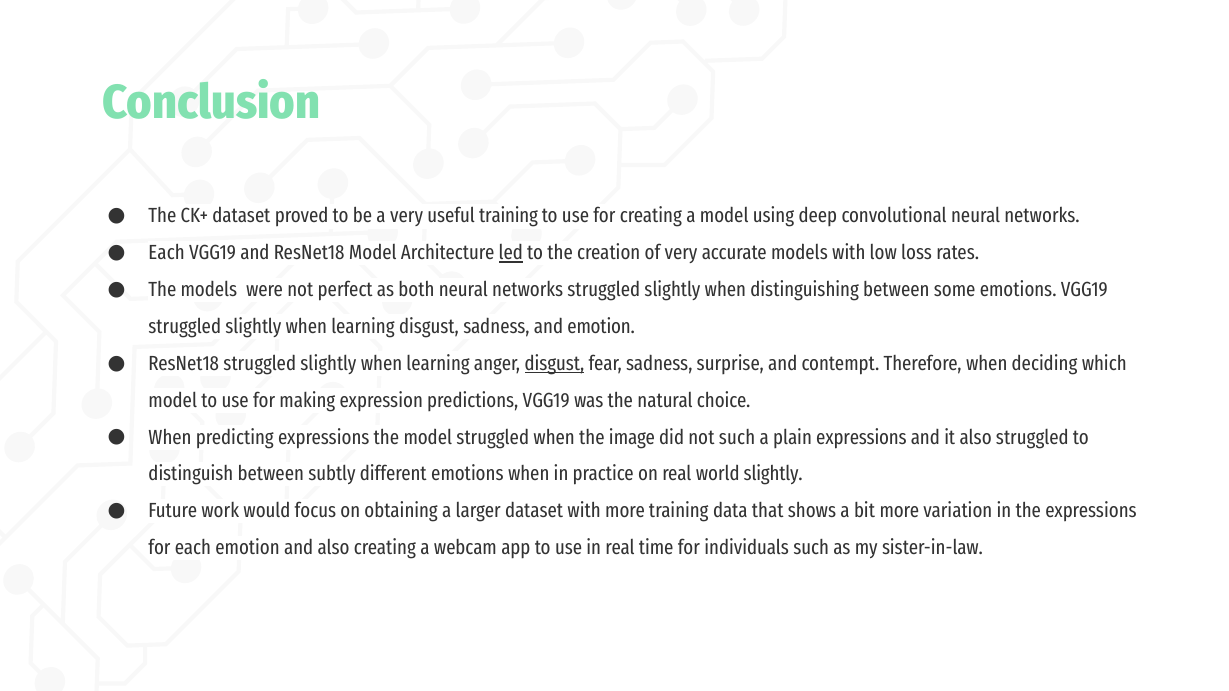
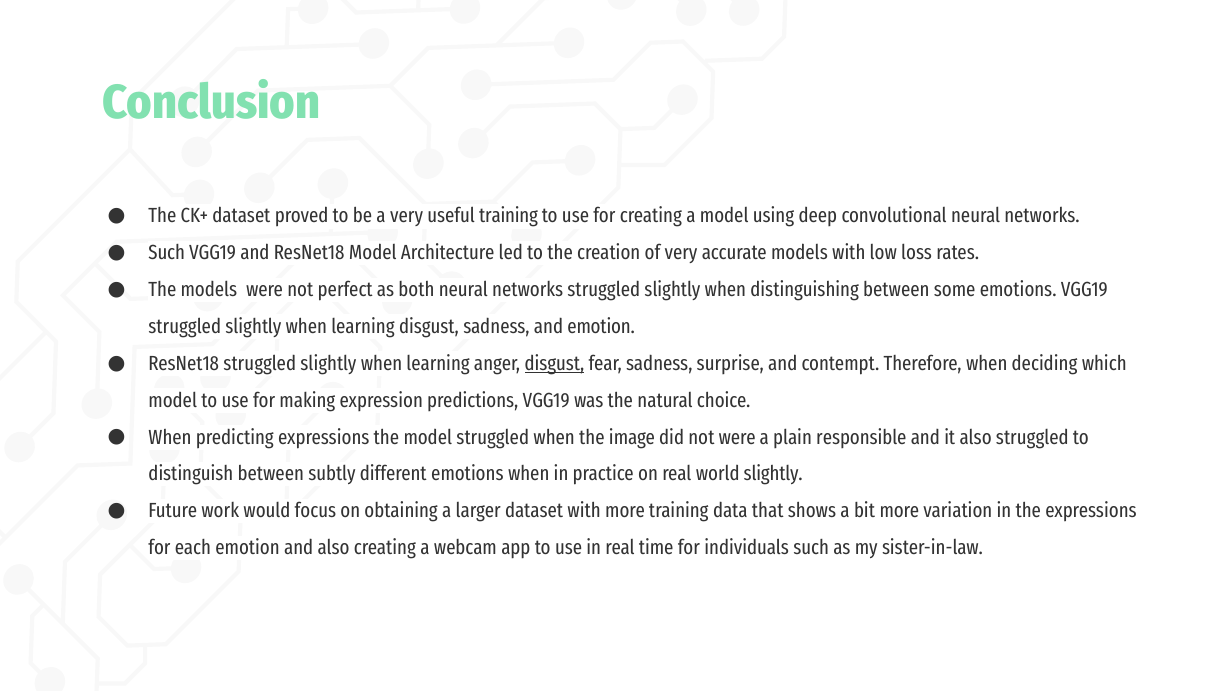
Each at (167, 253): Each -> Such
led underline: present -> none
not such: such -> were
plain expressions: expressions -> responsible
